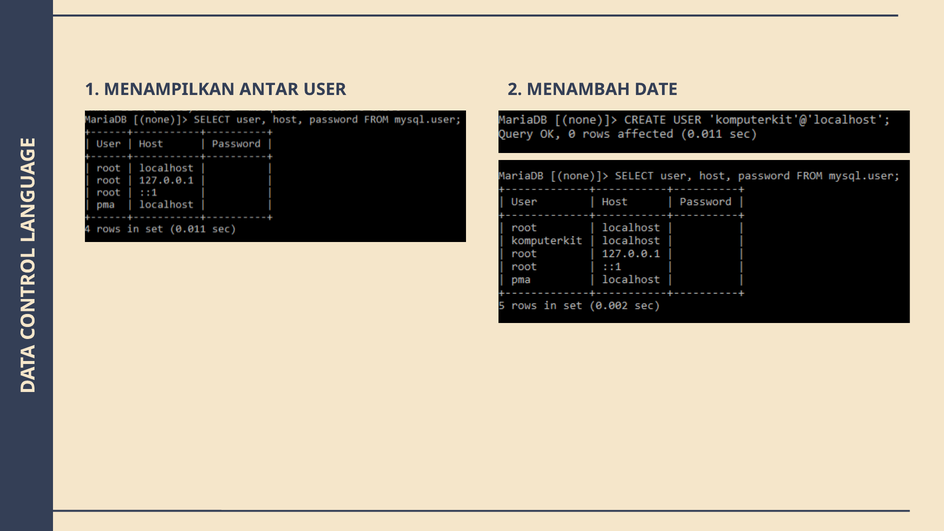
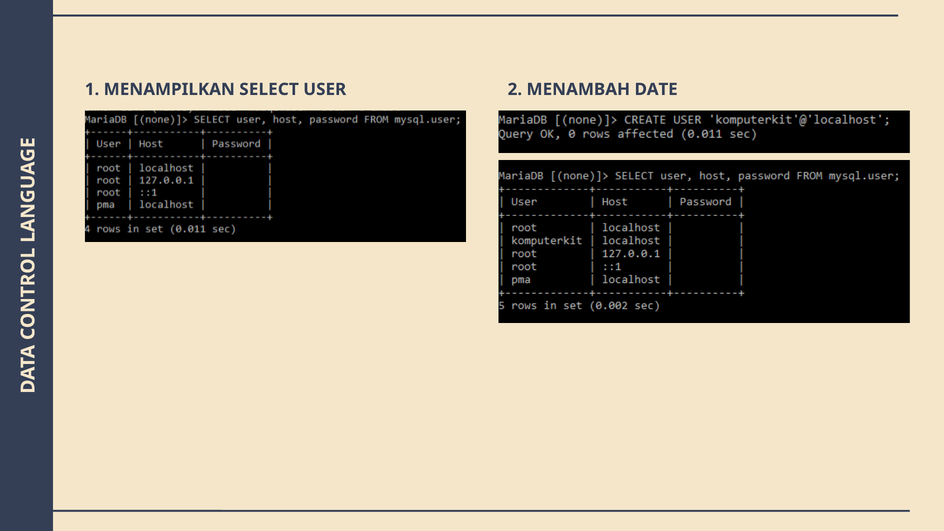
ANTAR: ANTAR -> SELECT
